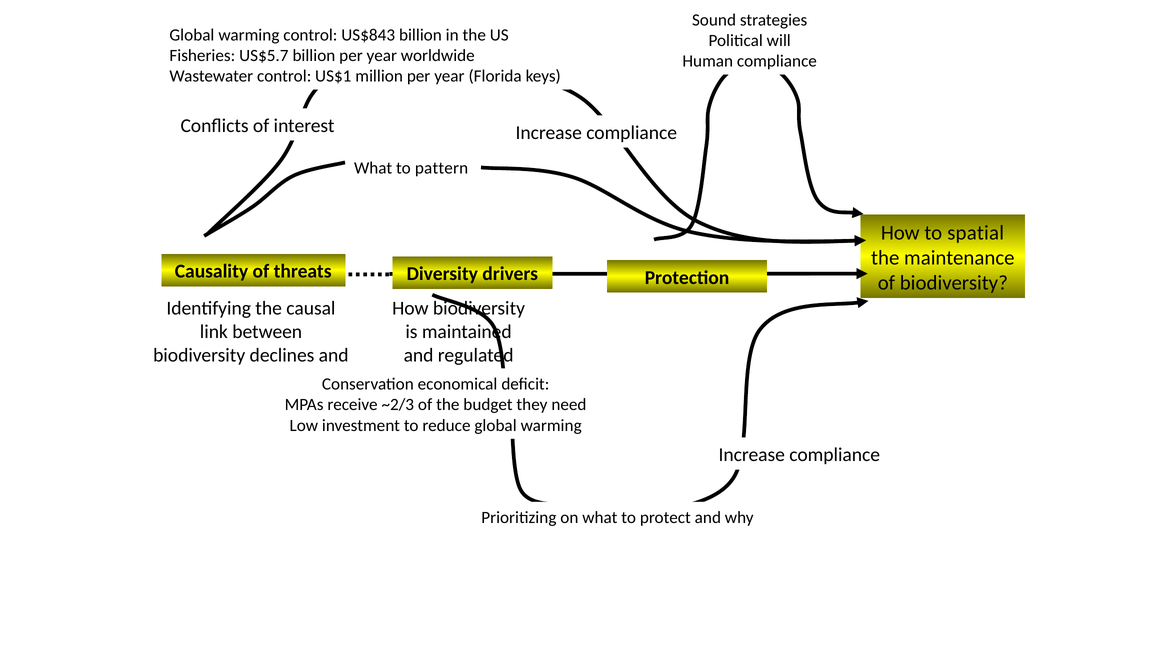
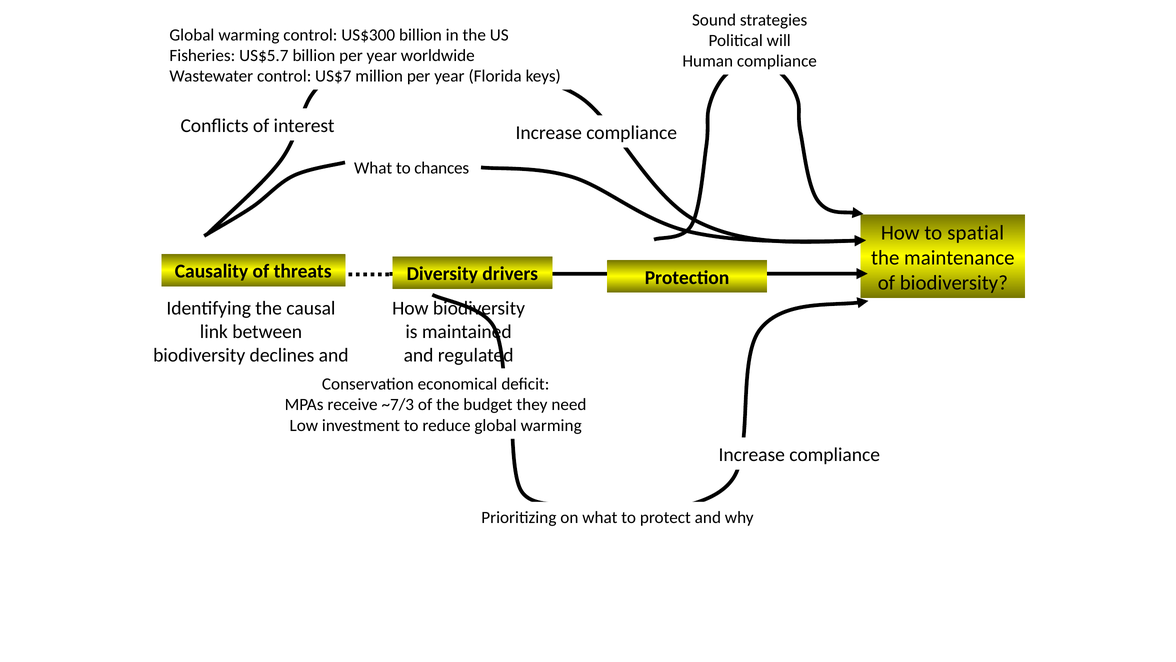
US$843: US$843 -> US$300
US$1: US$1 -> US$7
pattern: pattern -> chances
~2/3: ~2/3 -> ~7/3
